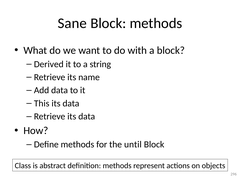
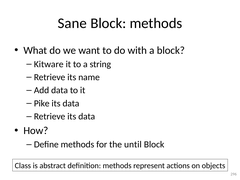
Derived: Derived -> Kitware
This: This -> Pike
